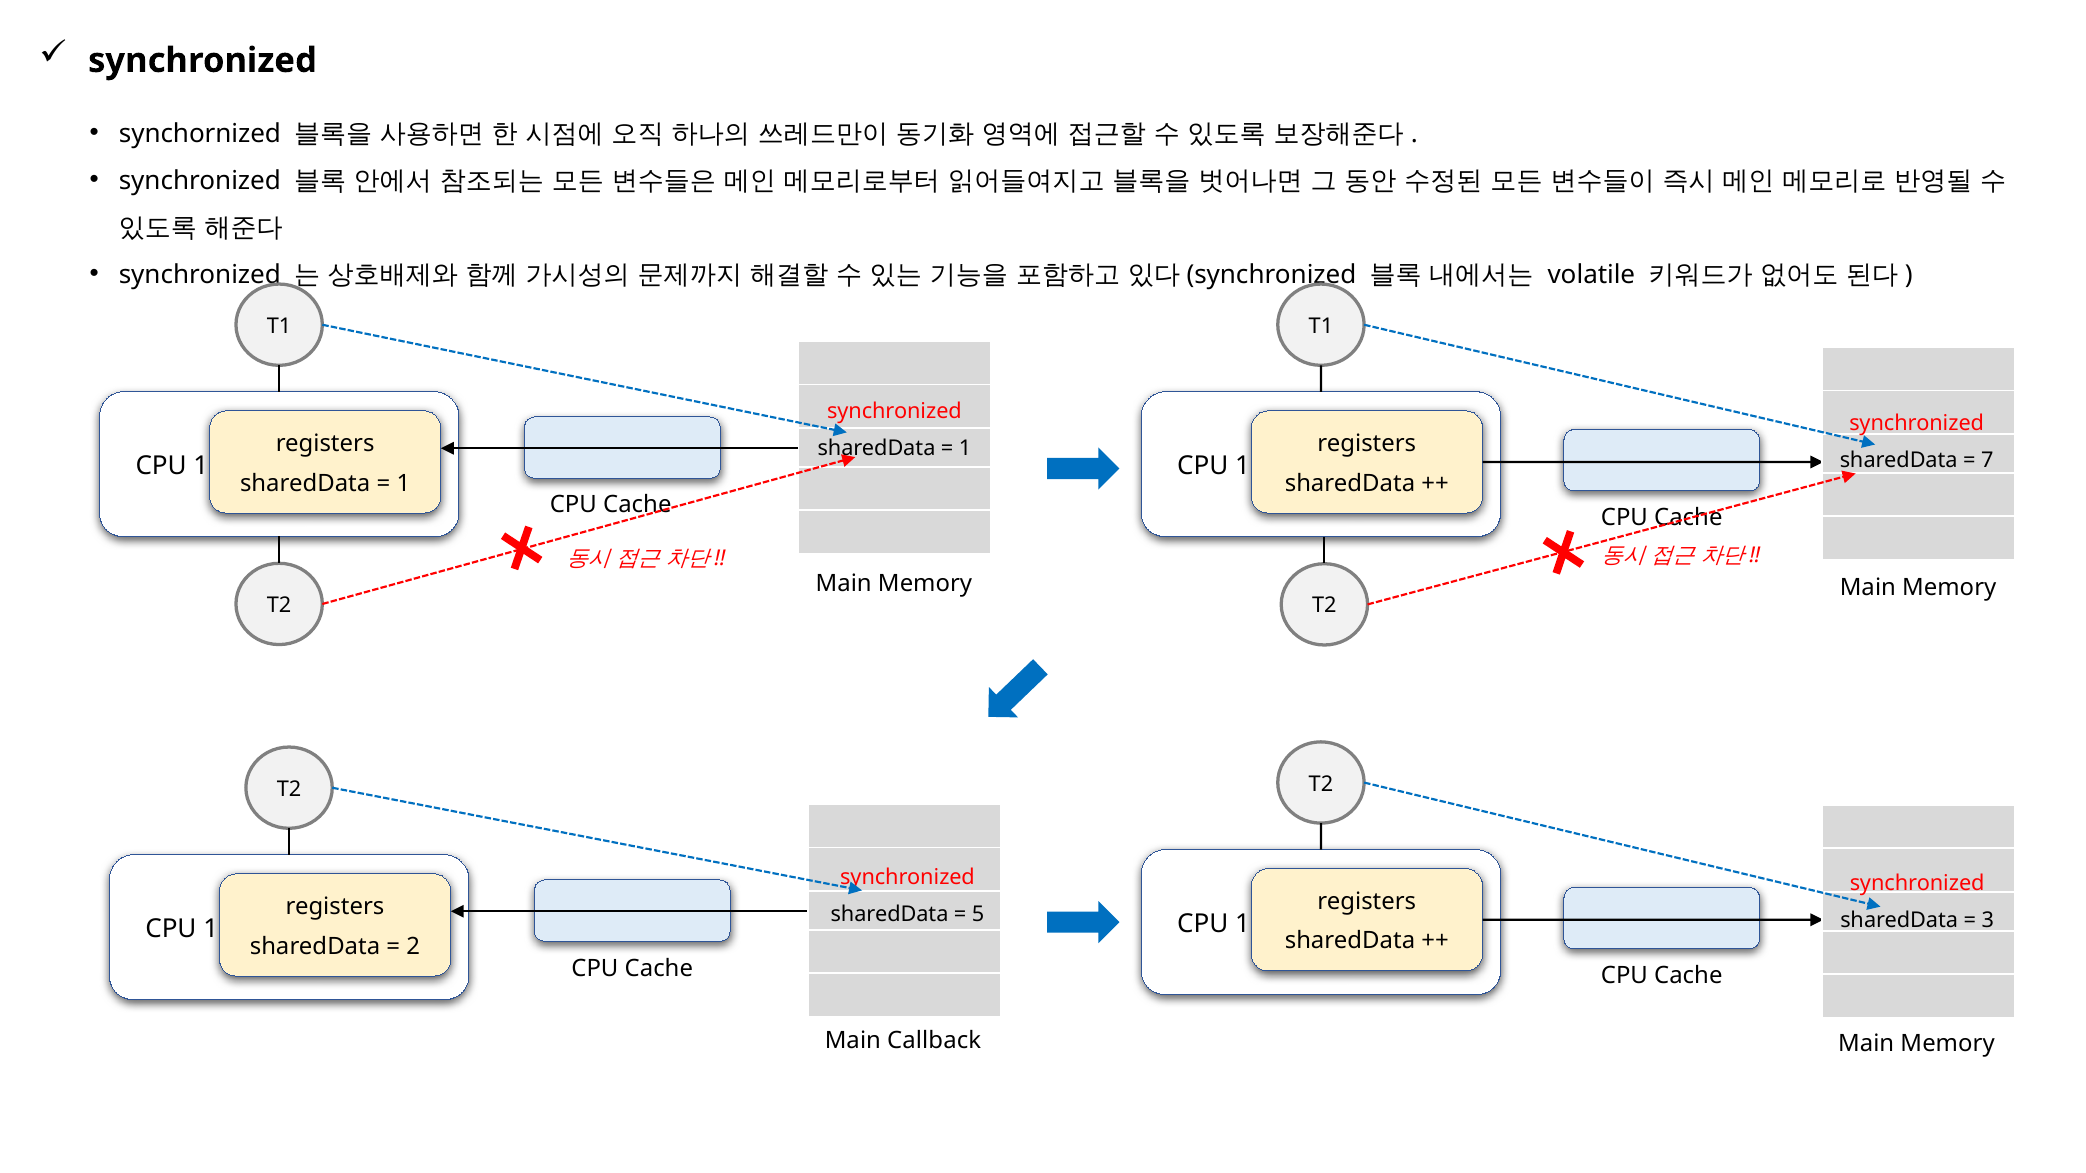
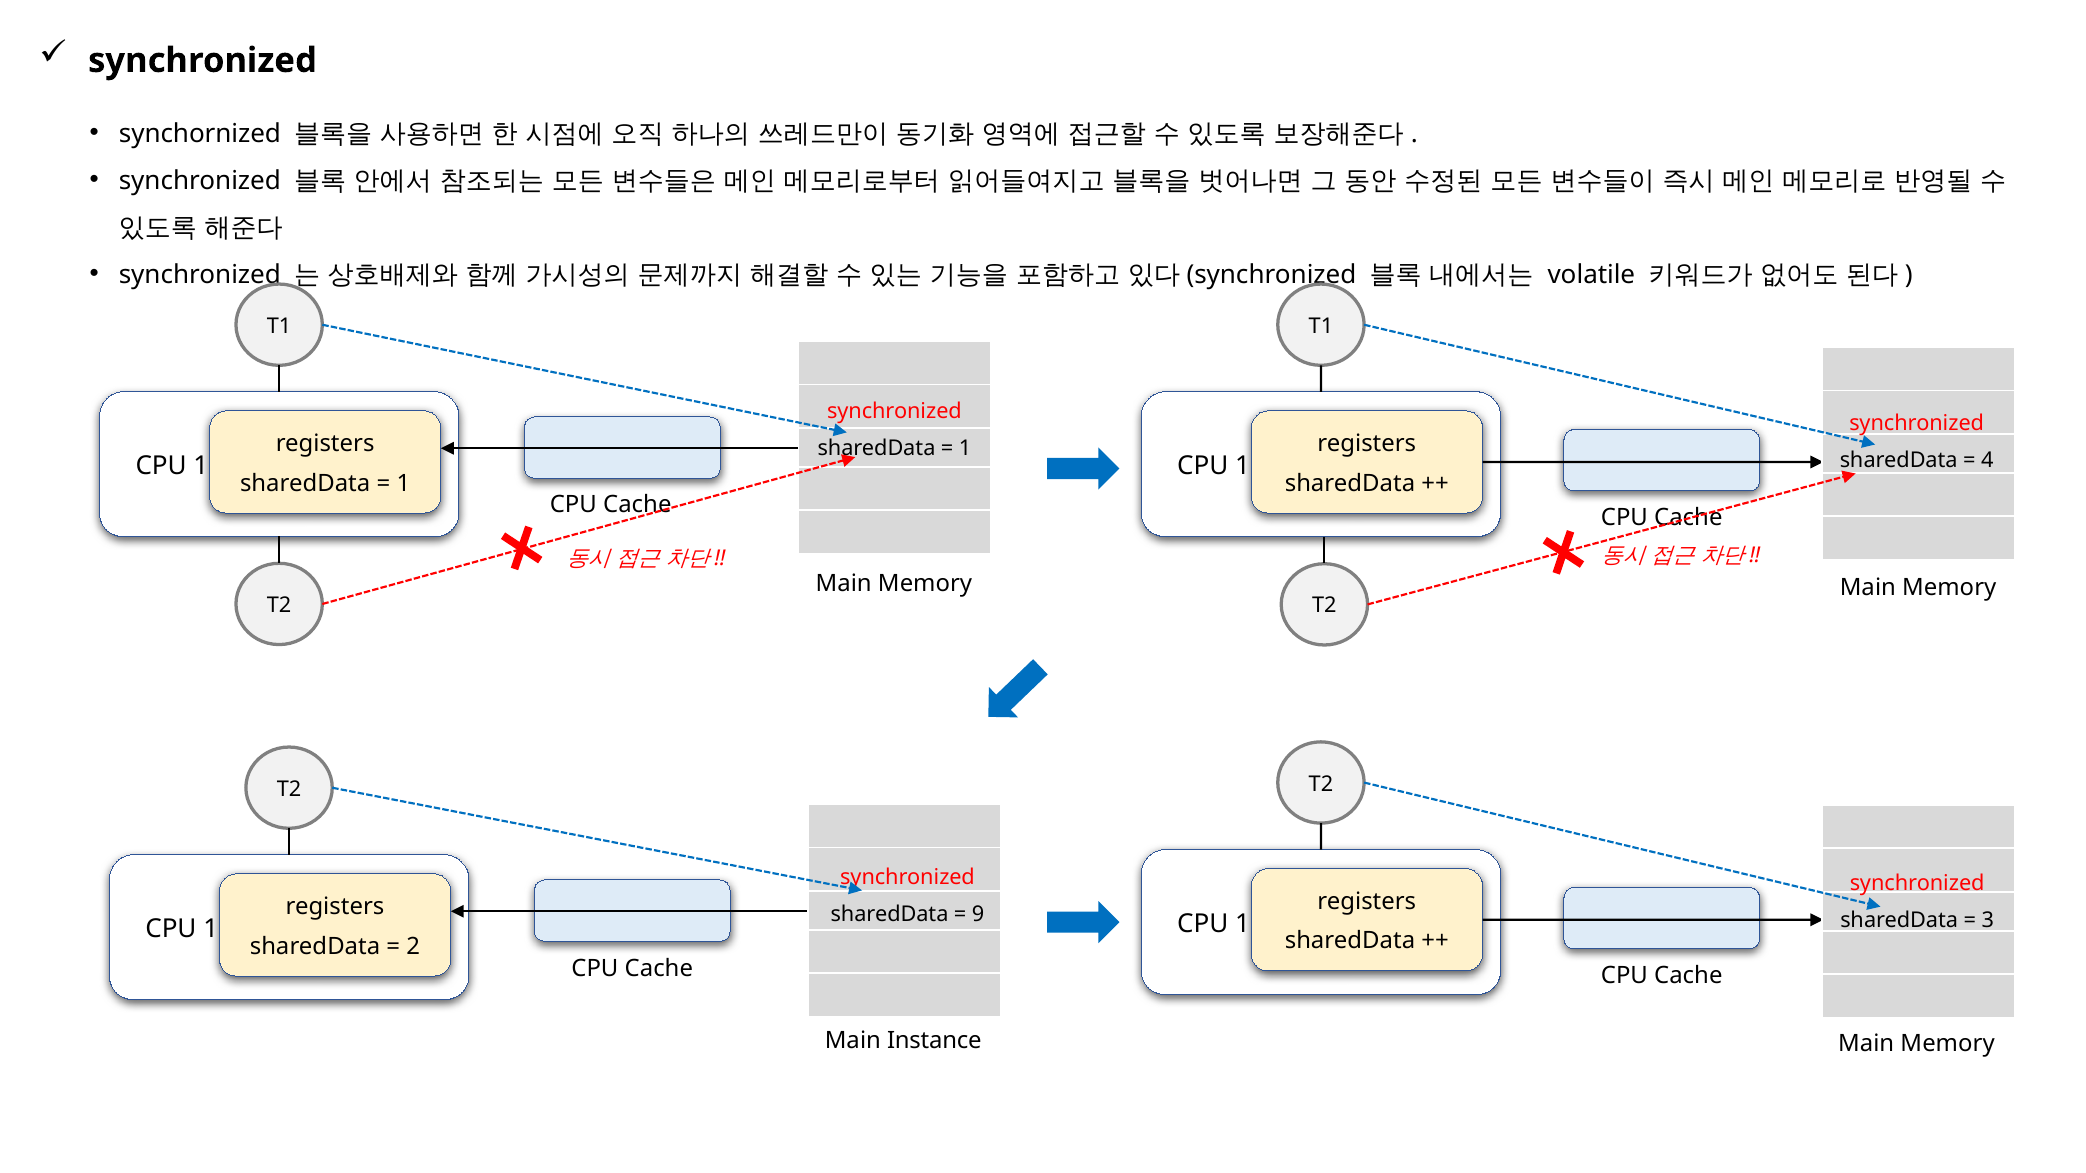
7: 7 -> 4
5: 5 -> 9
Callback: Callback -> Instance
